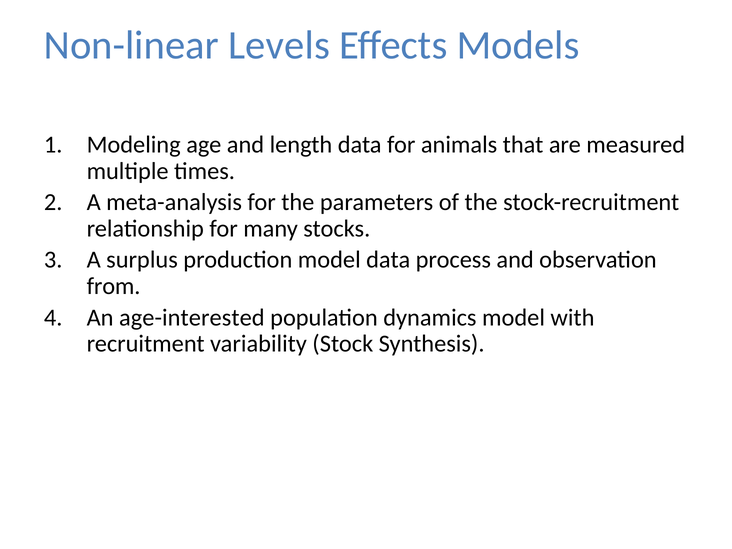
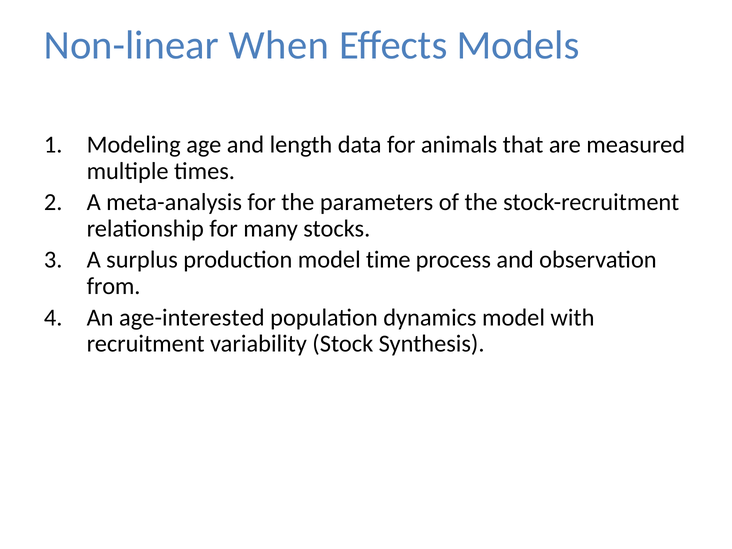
Levels: Levels -> When
model data: data -> time
